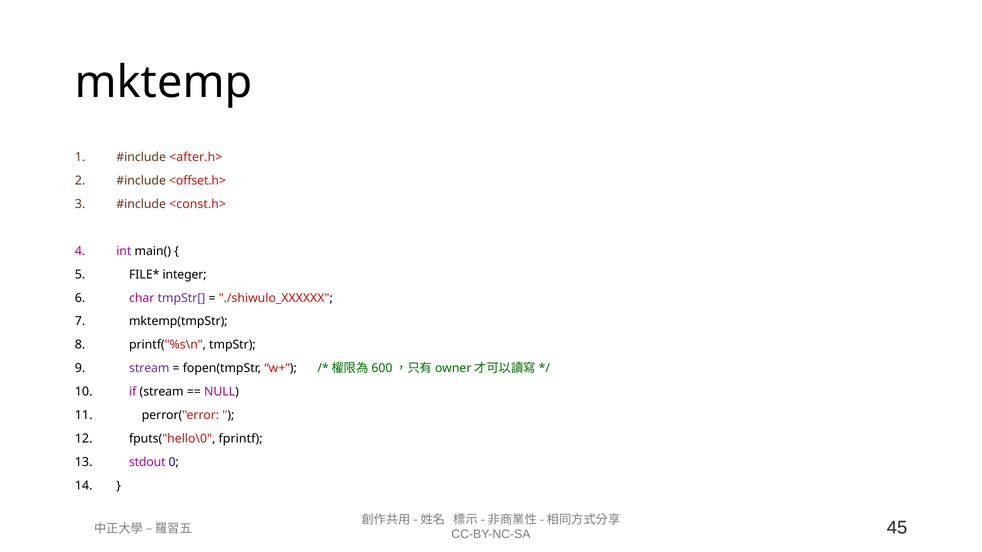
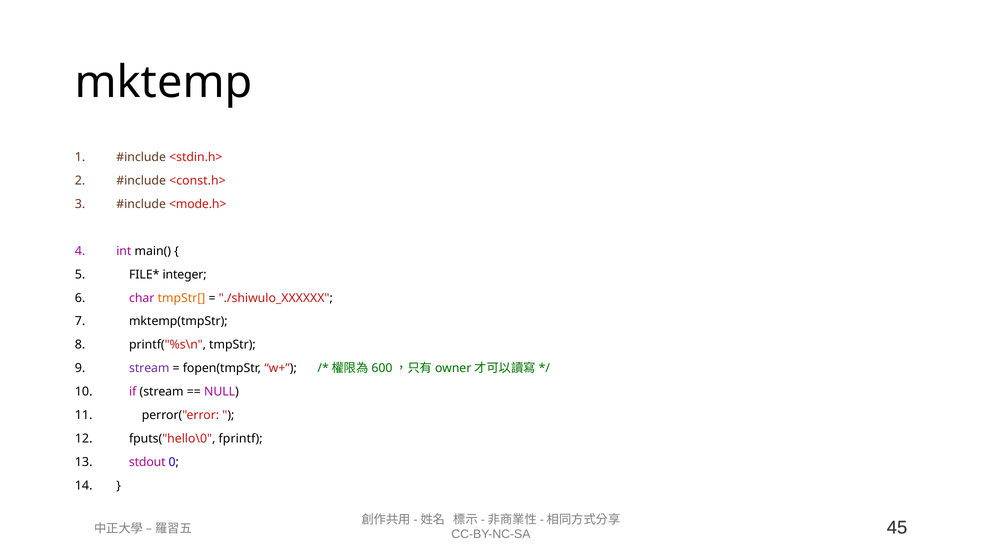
<after.h>: <after.h> -> <stdin.h>
<offset.h>: <offset.h> -> <const.h>
<const.h>: <const.h> -> <mode.h>
tmpStr[ colour: purple -> orange
